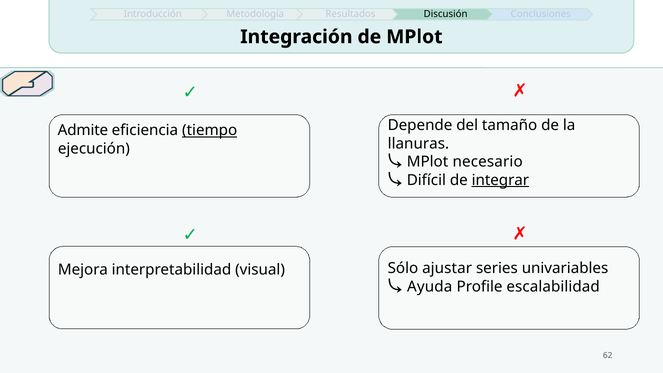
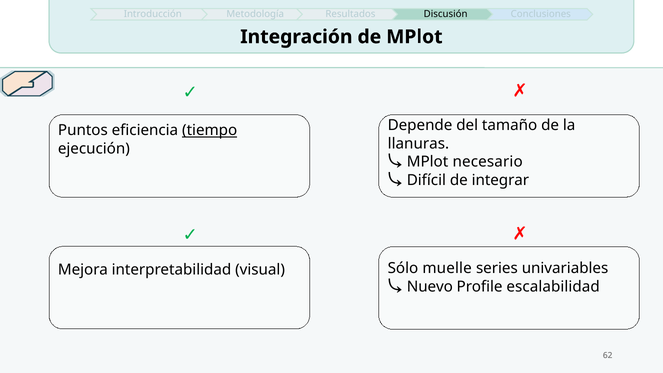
Admite: Admite -> Puntos
integrar underline: present -> none
ajustar: ajustar -> muelle
Ayuda: Ayuda -> Nuevo
